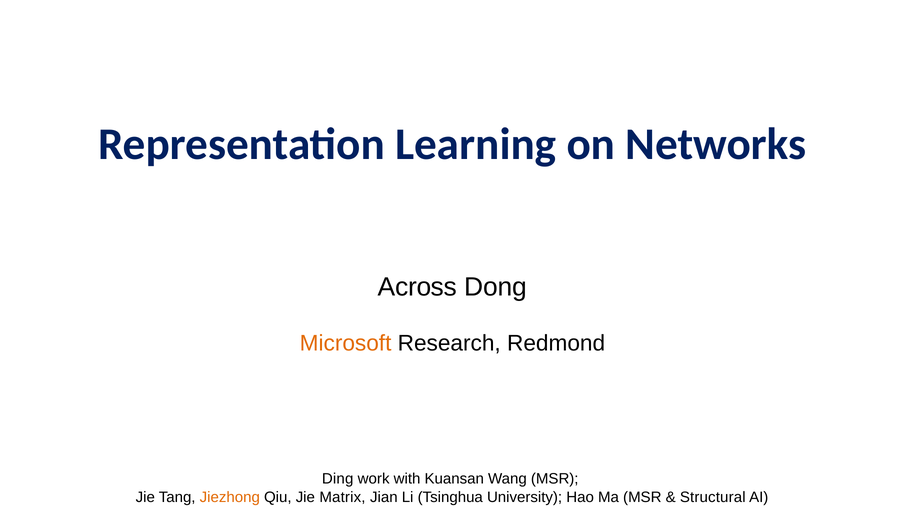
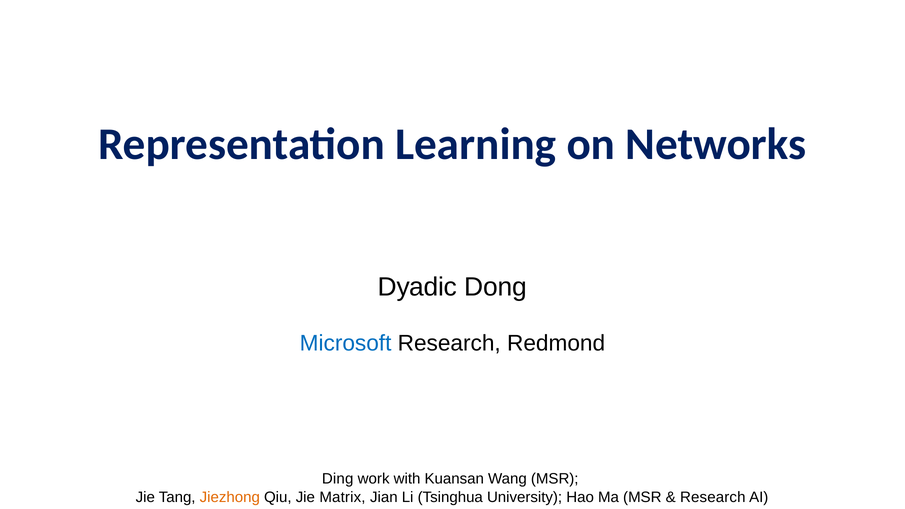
Across: Across -> Dyadic
Microsoft colour: orange -> blue
Structural at (713, 497): Structural -> Research
